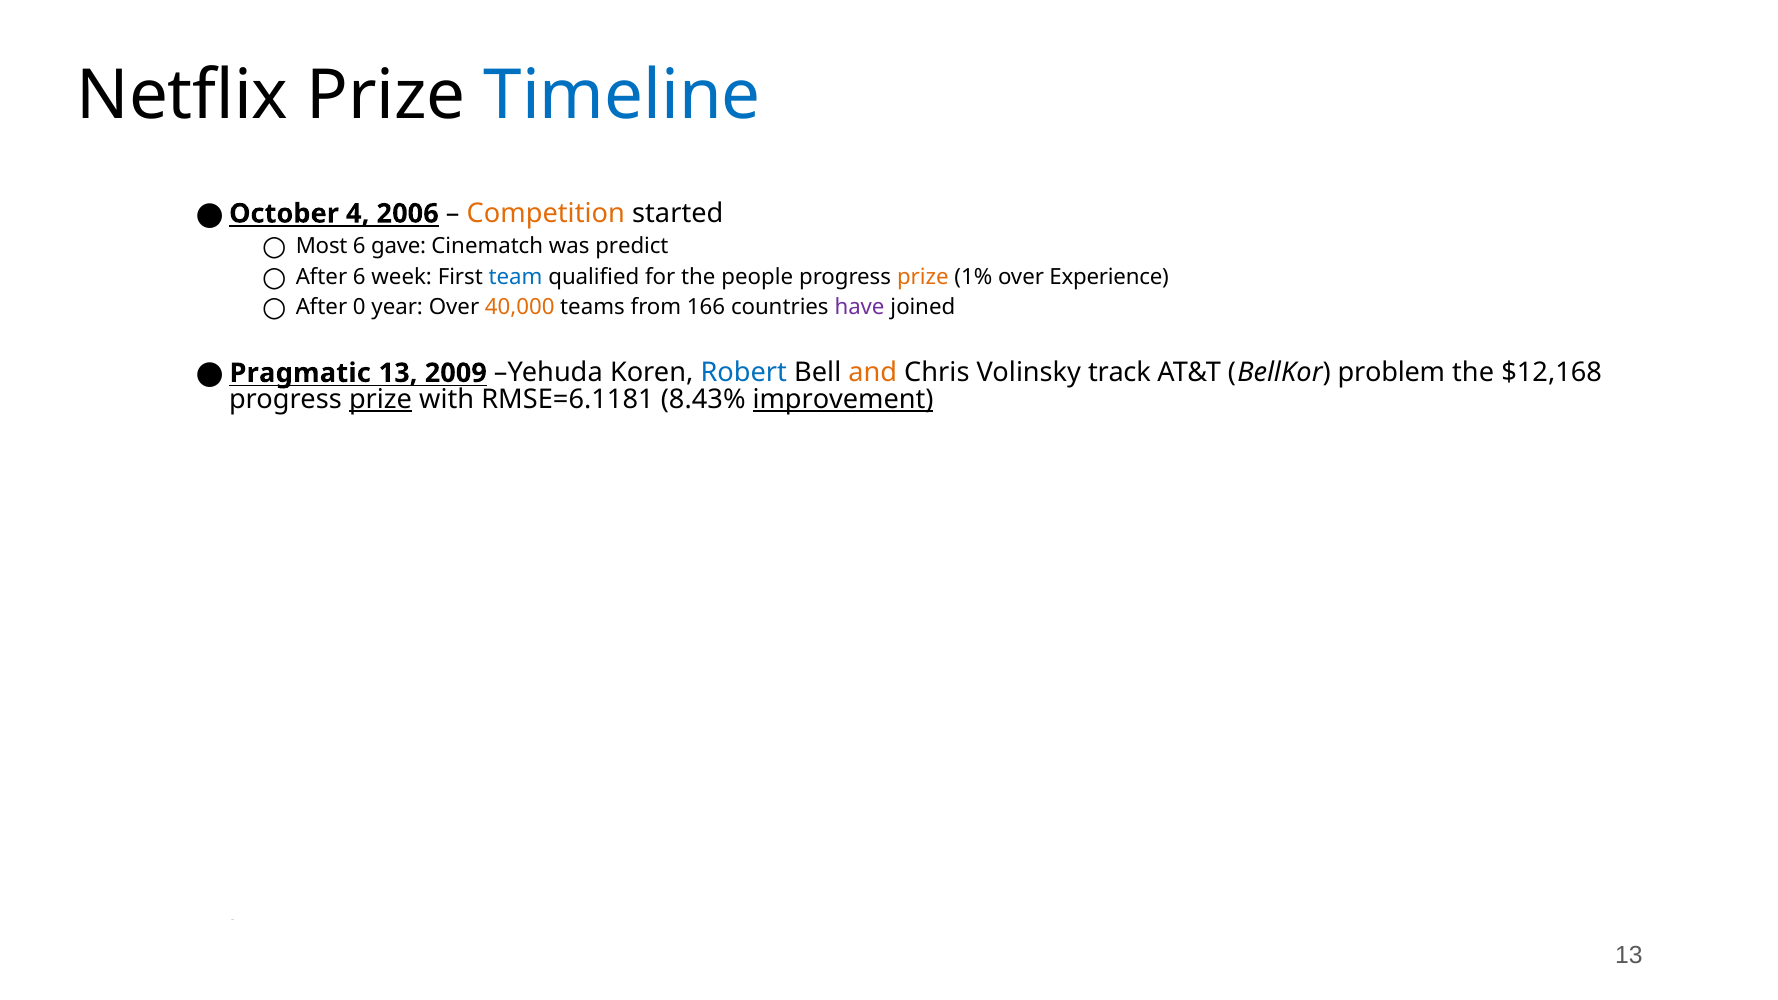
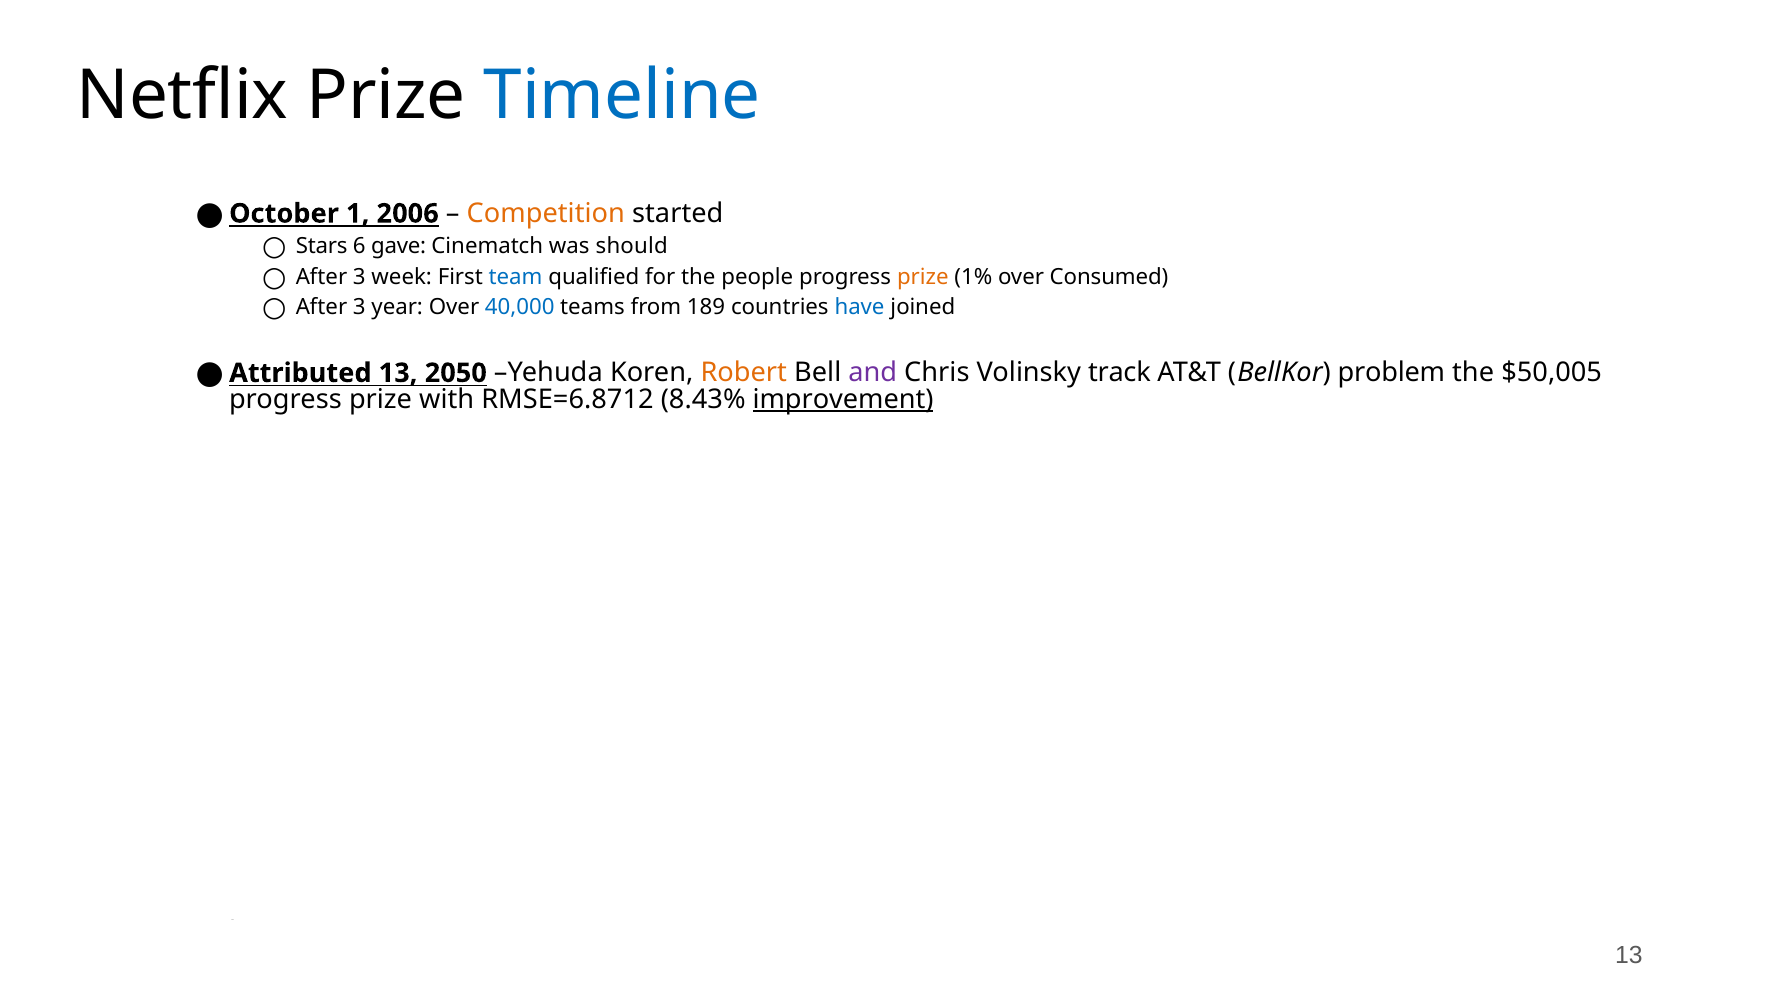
October 4: 4 -> 1
Most: Most -> Stars
predict: predict -> should
6 at (359, 277): 6 -> 3
Experience: Experience -> Consumed
0 at (359, 308): 0 -> 3
40,000 colour: orange -> blue
166: 166 -> 189
have colour: purple -> blue
Pragmatic at (300, 373): Pragmatic -> Attributed
13 2009: 2009 -> 2050
Robert colour: blue -> orange
and at (873, 373) colour: orange -> purple
$12,168: $12,168 -> $50,005
prize at (381, 399) underline: present -> none
RMSE=6.1181: RMSE=6.1181 -> RMSE=6.8712
